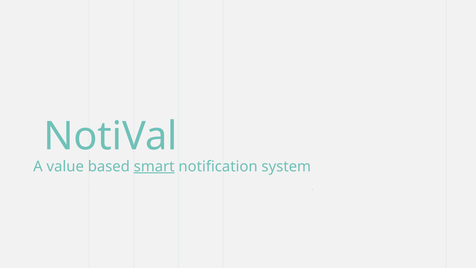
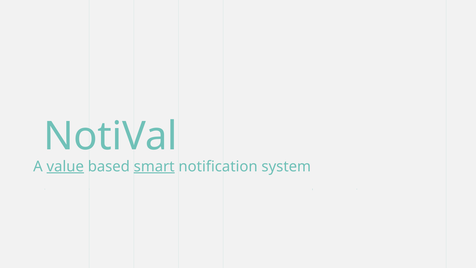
value underline: none -> present
